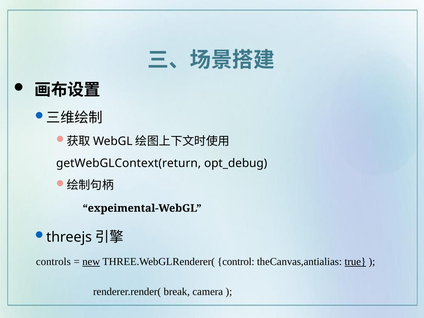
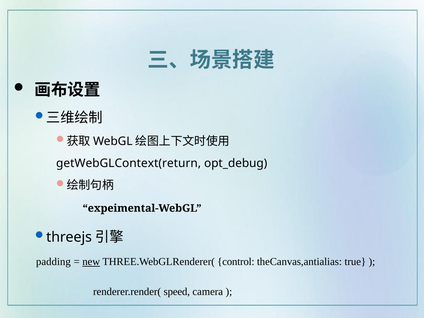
controls: controls -> padding
true underline: present -> none
break: break -> speed
